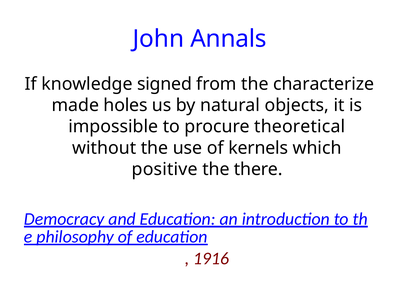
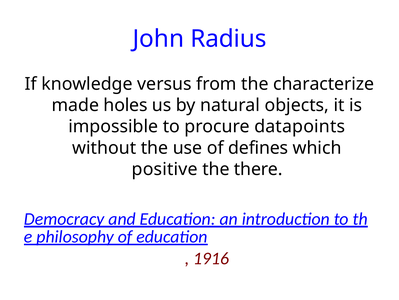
Annals: Annals -> Radius
signed: signed -> versus
theoretical: theoretical -> datapoints
kernels: kernels -> defines
